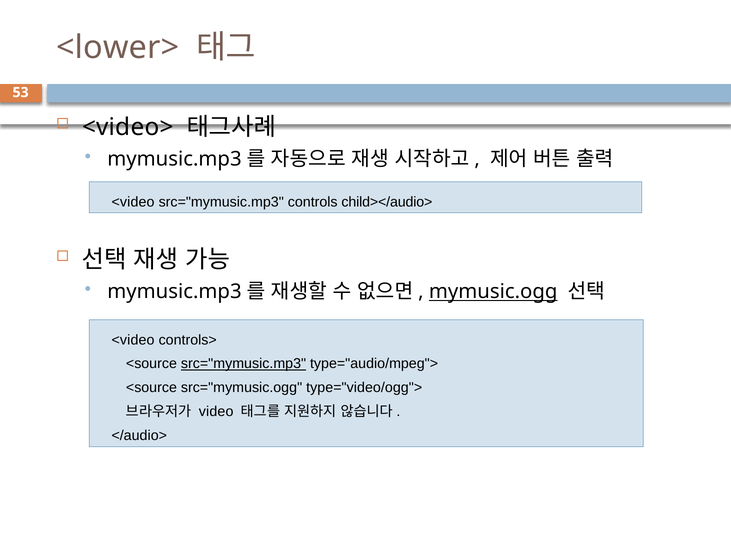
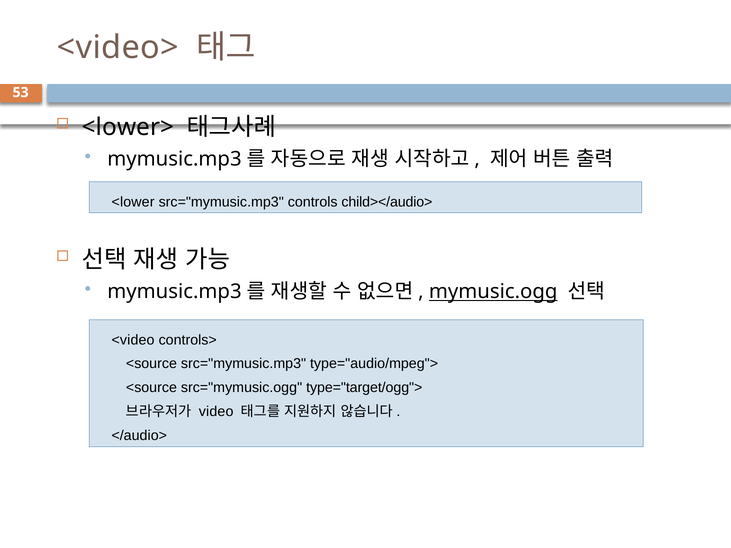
<lower>: <lower> -> <video>
<video>: <video> -> <lower>
<video at (133, 202): <video -> <lower
src="mymusic.mp3 at (244, 364) underline: present -> none
type="video/ogg">: type="video/ogg"> -> type="target/ogg">
